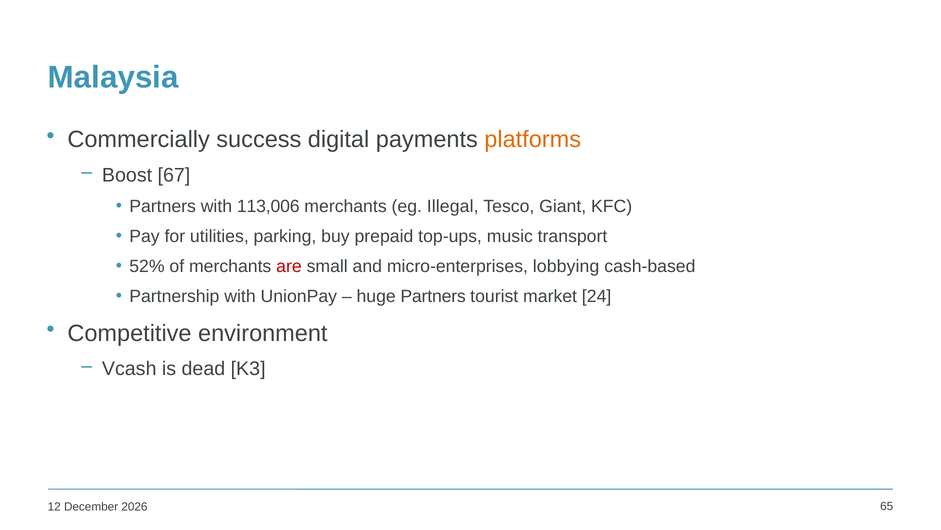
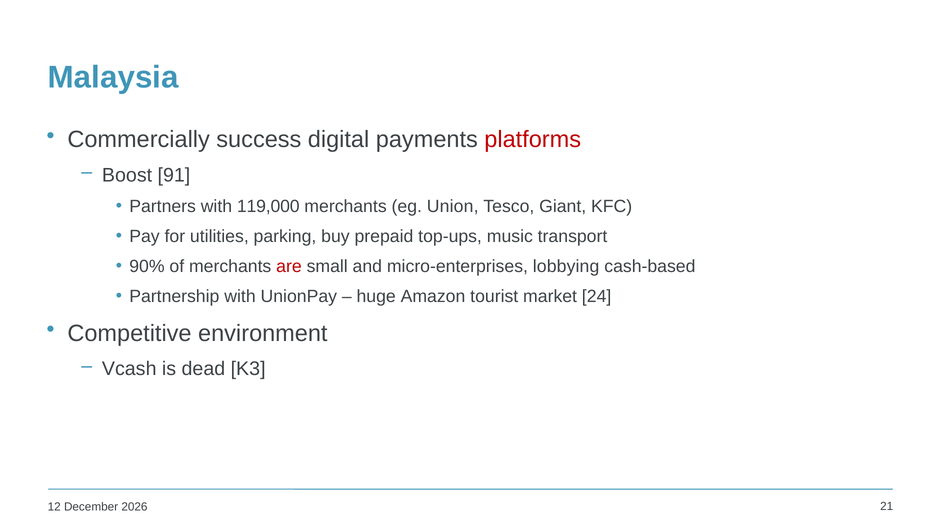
platforms colour: orange -> red
67: 67 -> 91
113,006: 113,006 -> 119,000
Illegal: Illegal -> Union
52%: 52% -> 90%
huge Partners: Partners -> Amazon
65: 65 -> 21
